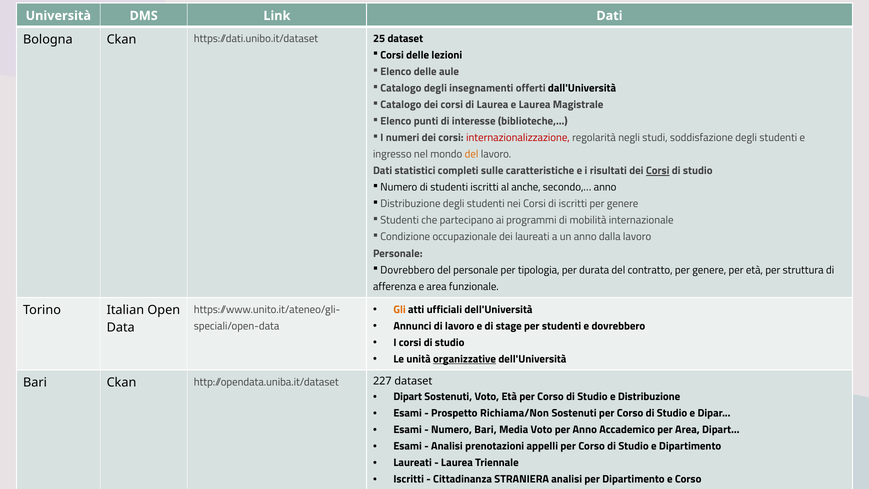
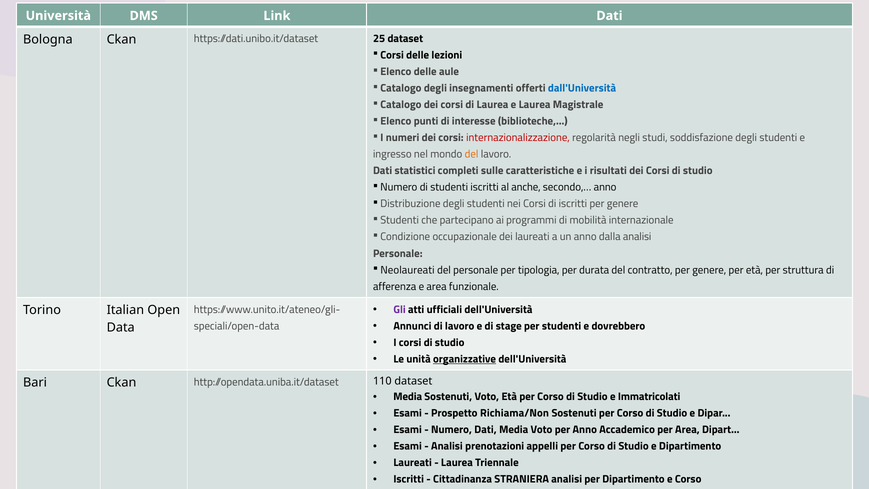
dall'Università colour: black -> blue
Corsi at (658, 171) underline: present -> none
dalla lavoro: lavoro -> analisi
Dovrebbero at (408, 270): Dovrebbero -> Neolaureati
Gli colour: orange -> purple
227: 227 -> 110
Dipart at (408, 397): Dipart -> Media
e Distribuzione: Distribuzione -> Immatricolati
Numero Bari: Bari -> Dati
